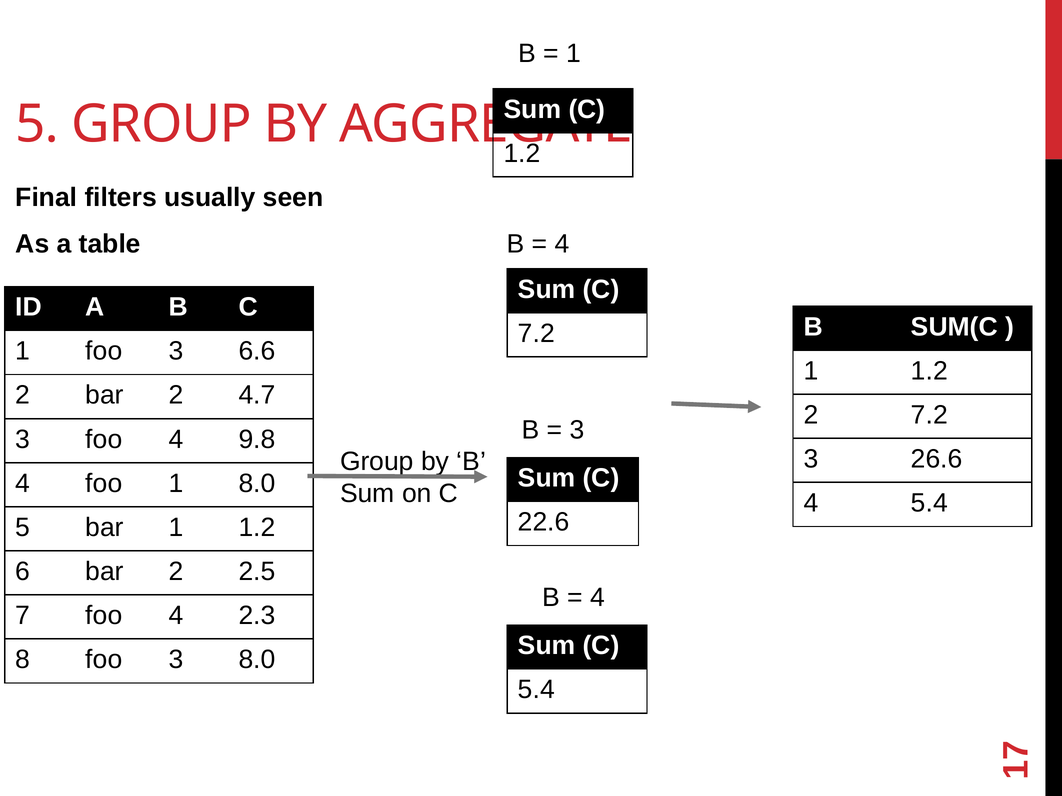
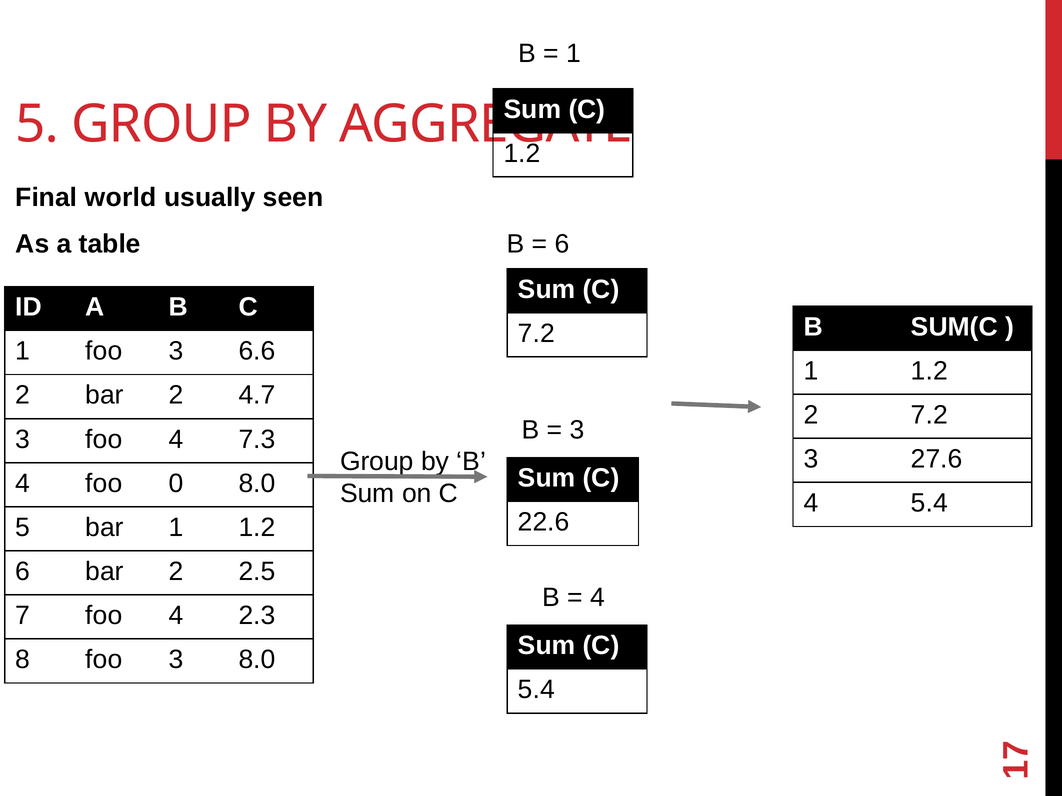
filters: filters -> world
4 at (562, 244): 4 -> 6
9.8: 9.8 -> 7.3
26.6: 26.6 -> 27.6
foo 1: 1 -> 0
